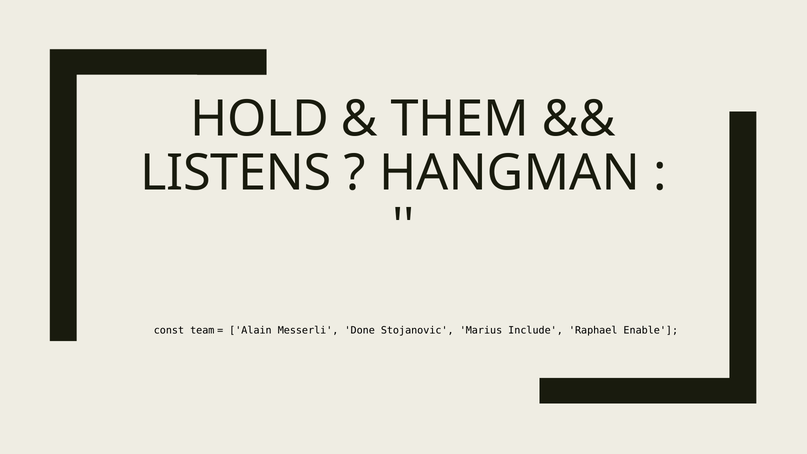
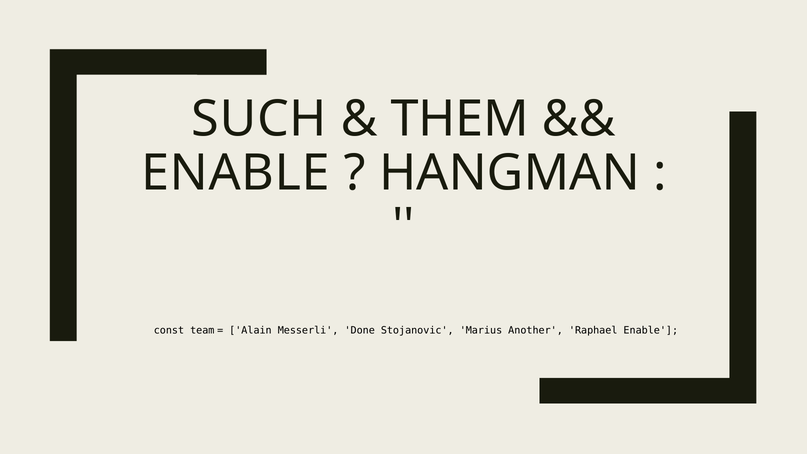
HOLD: HOLD -> SUCH
LISTENS at (236, 173): LISTENS -> ENABLE
Include: Include -> Another
